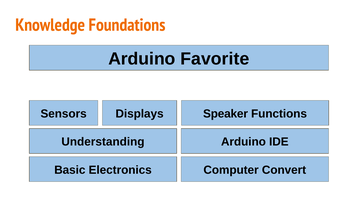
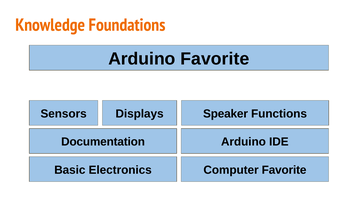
Understanding: Understanding -> Documentation
Computer Convert: Convert -> Favorite
